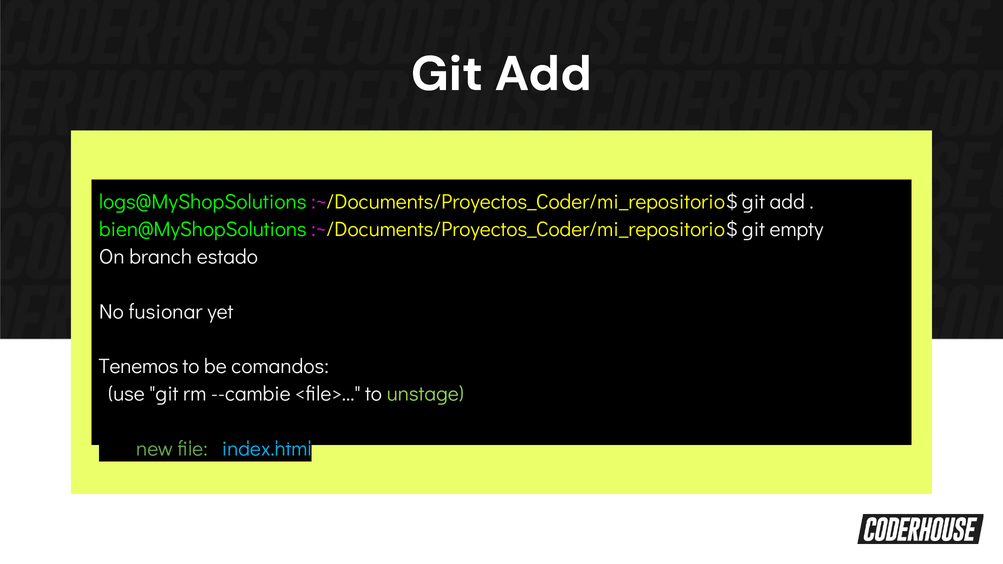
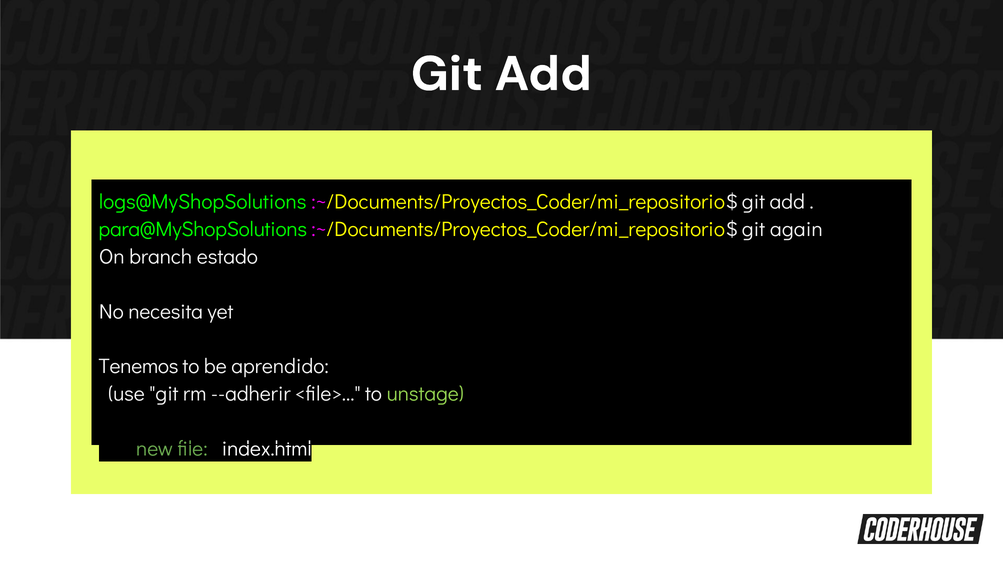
bien@MyShopSolutions: bien@MyShopSolutions -> para@MyShopSolutions
empty: empty -> again
fusionar: fusionar -> necesita
comandos: comandos -> aprendido
--cambie: --cambie -> --adherir
index.html colour: light blue -> white
